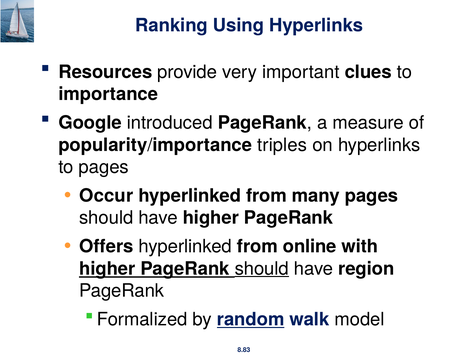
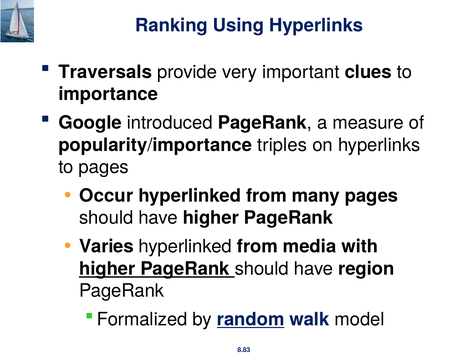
Resources: Resources -> Traversals
Offers: Offers -> Varies
online: online -> media
should at (262, 268) underline: present -> none
